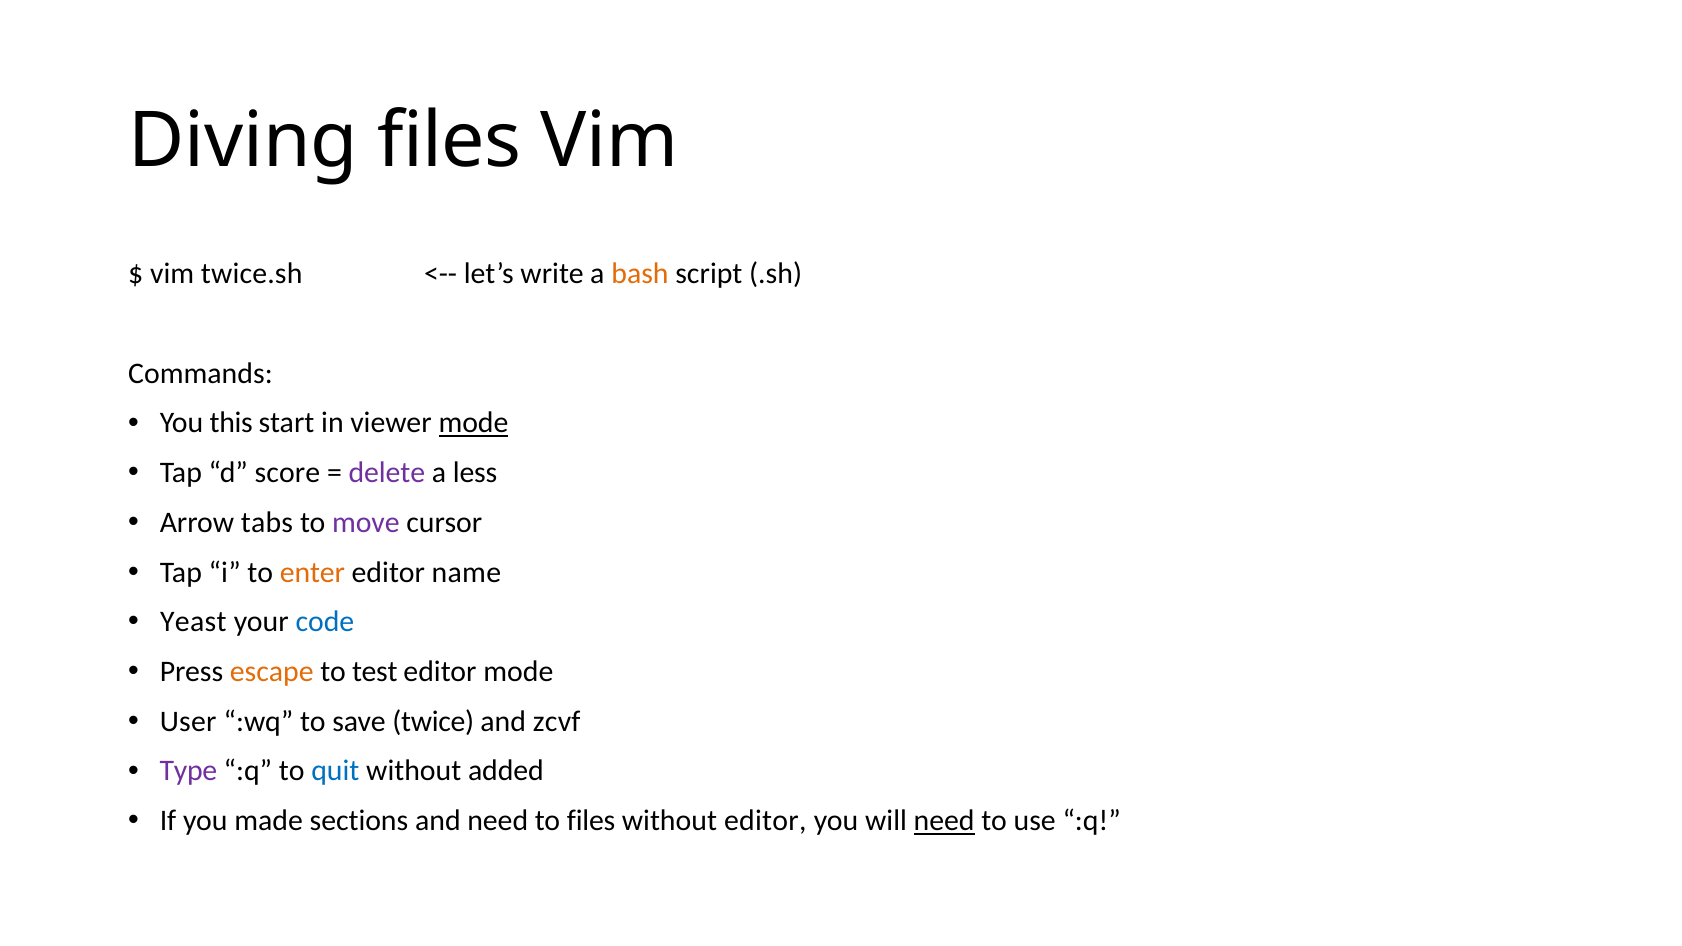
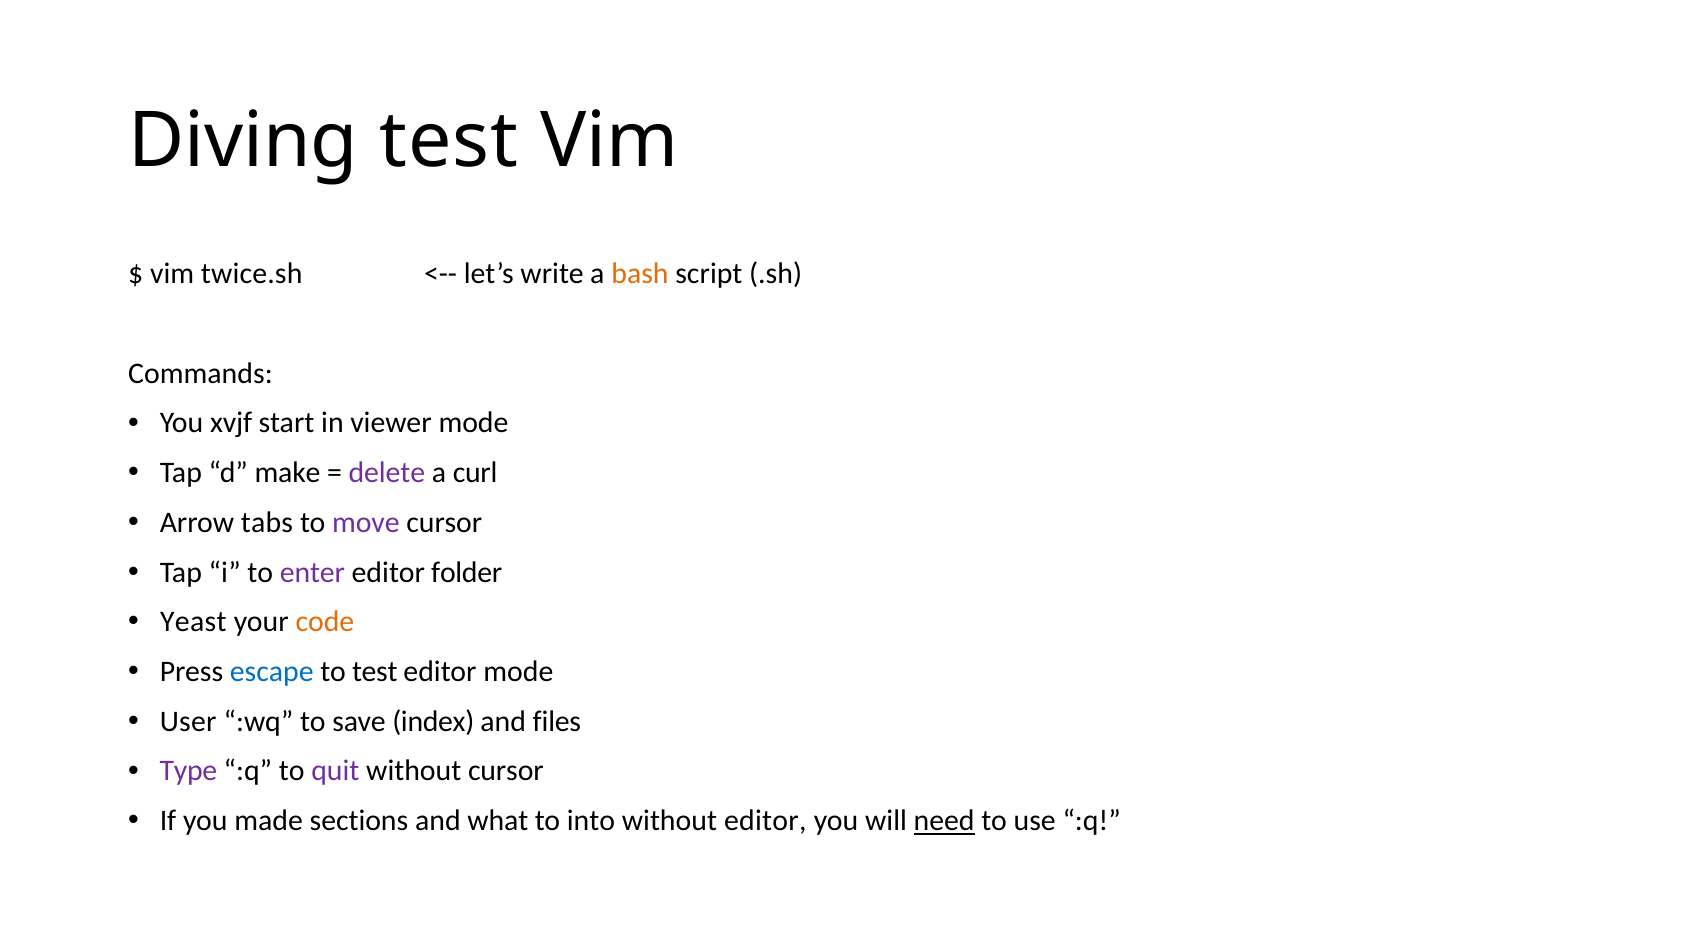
Diving files: files -> test
this: this -> xvjf
mode at (473, 423) underline: present -> none
score: score -> make
less: less -> curl
enter colour: orange -> purple
name: name -> folder
code colour: blue -> orange
escape colour: orange -> blue
twice: twice -> index
zcvf: zcvf -> files
quit colour: blue -> purple
without added: added -> cursor
and need: need -> what
to files: files -> into
